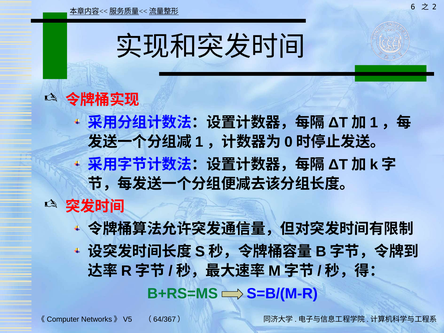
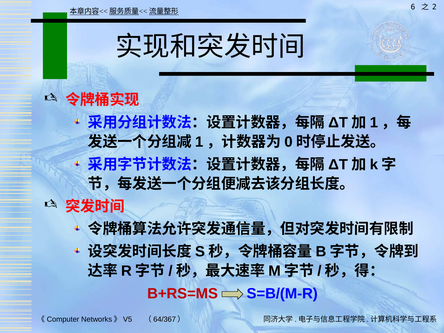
B+RS=MS colour: green -> red
